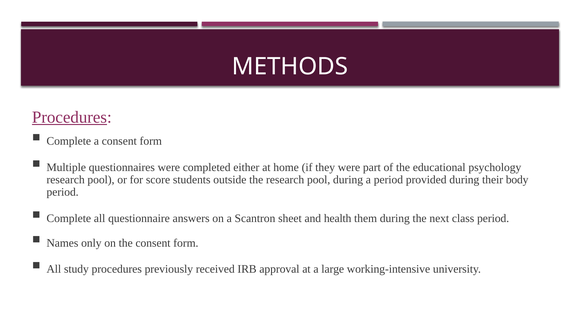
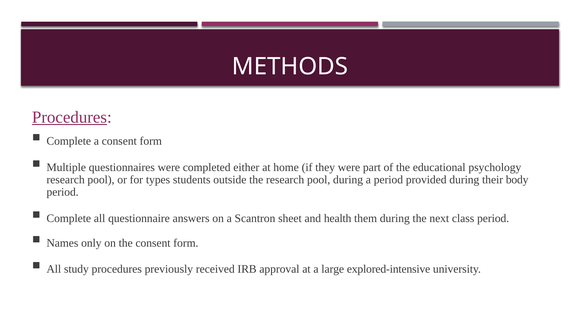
score: score -> types
working-intensive: working-intensive -> explored-intensive
